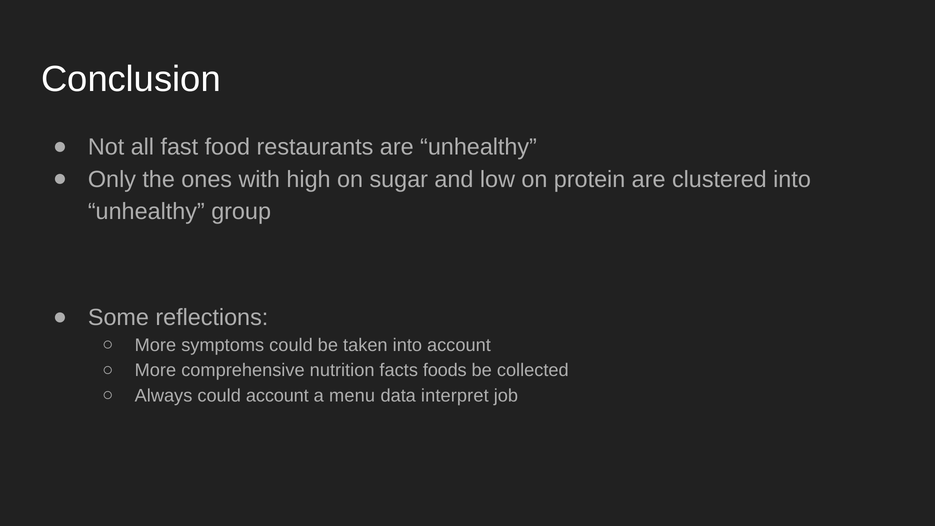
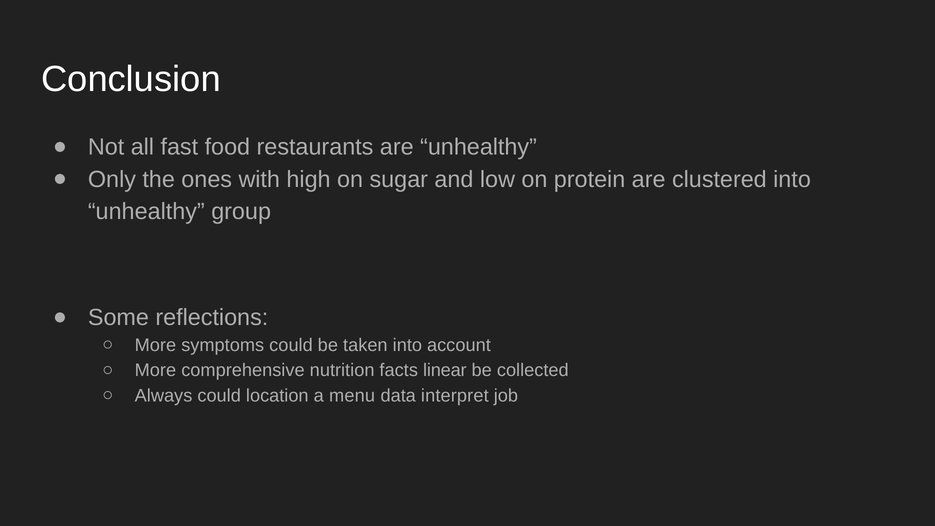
foods: foods -> linear
could account: account -> location
